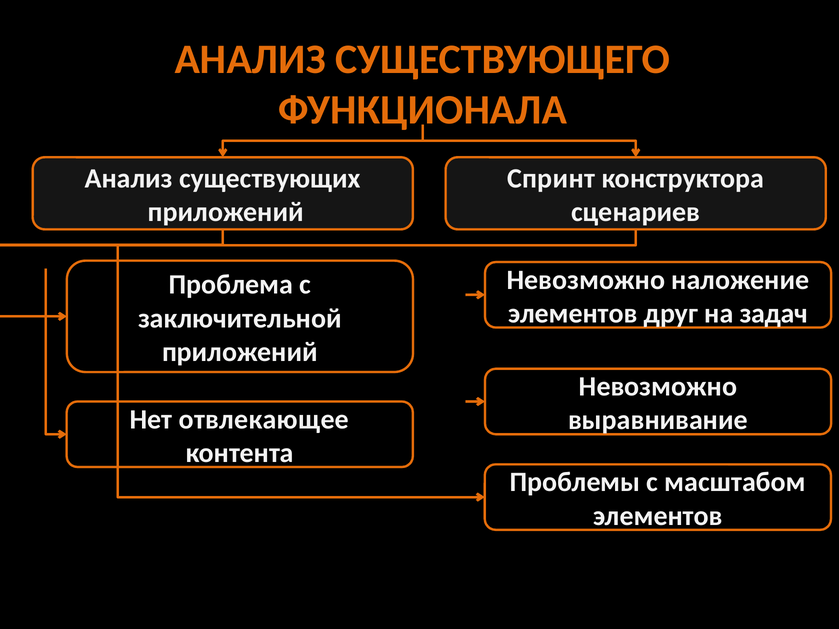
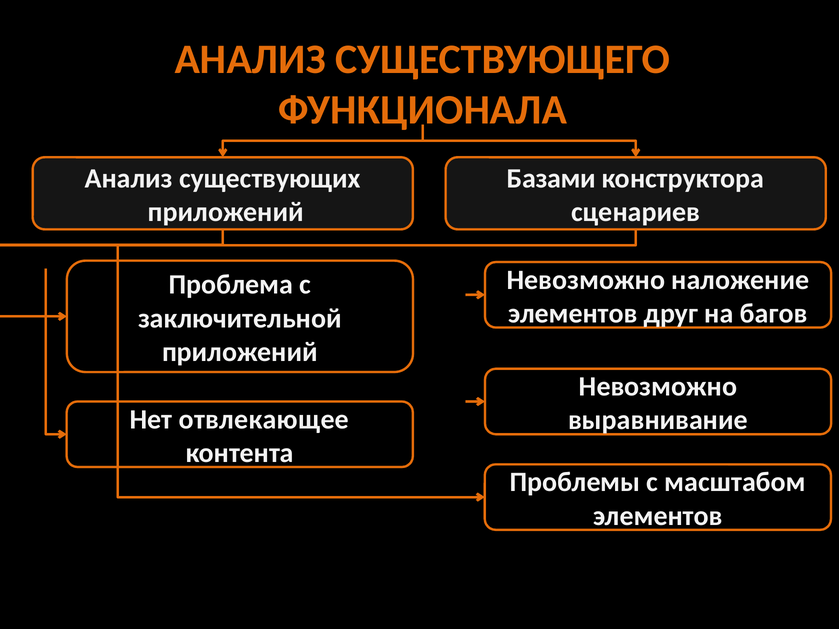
Спринт: Спринт -> Базами
задач: задач -> багов
